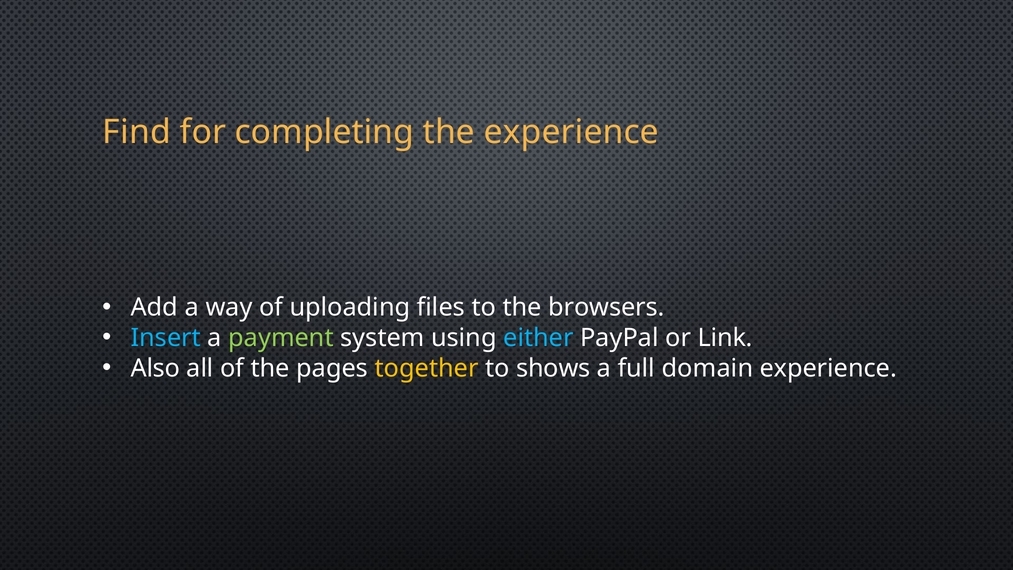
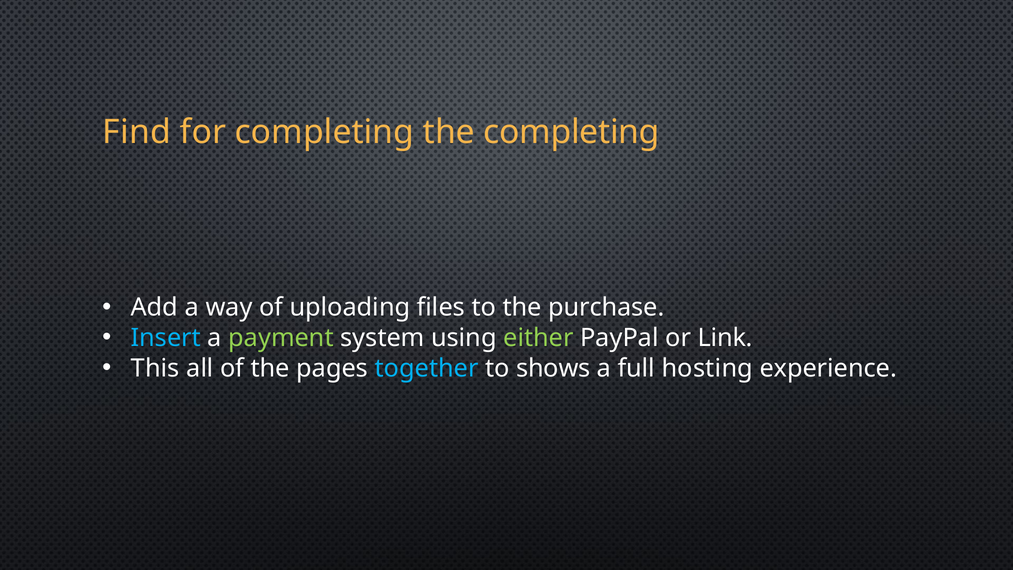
the experience: experience -> completing
browsers: browsers -> purchase
either colour: light blue -> light green
Also: Also -> This
together colour: yellow -> light blue
domain: domain -> hosting
